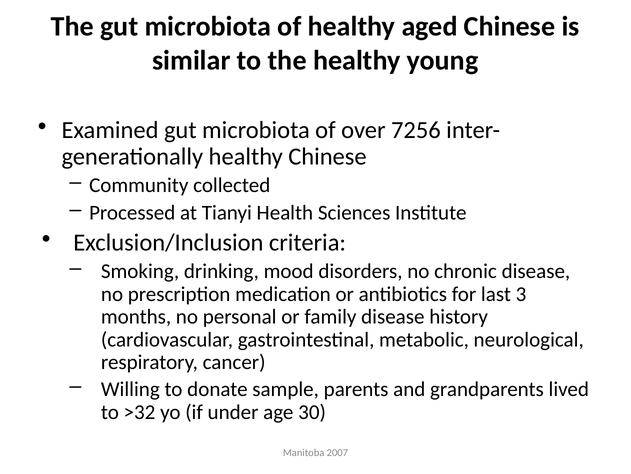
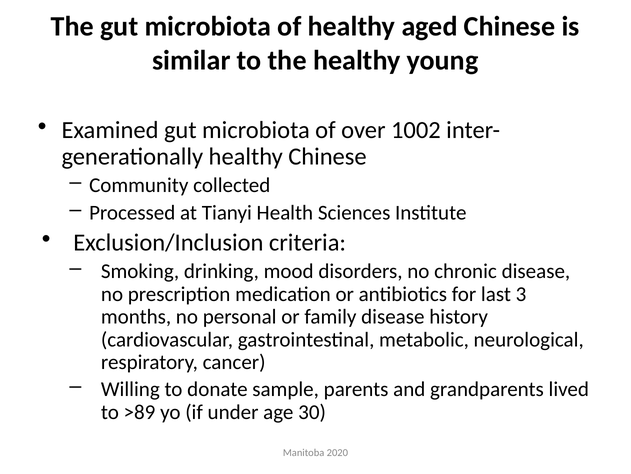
7256: 7256 -> 1002
>32: >32 -> >89
2007: 2007 -> 2020
